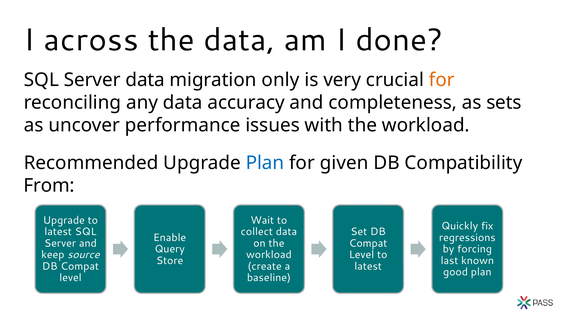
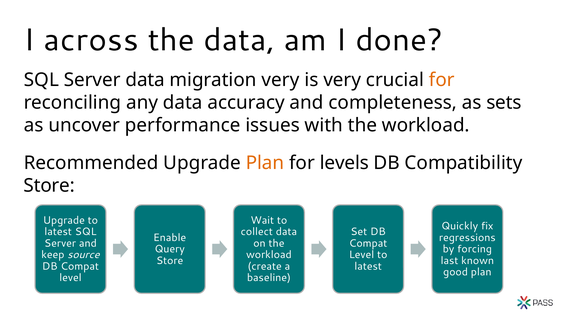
migration only: only -> very
Plan at (265, 163) colour: blue -> orange
given: given -> levels
From at (49, 186): From -> Store
